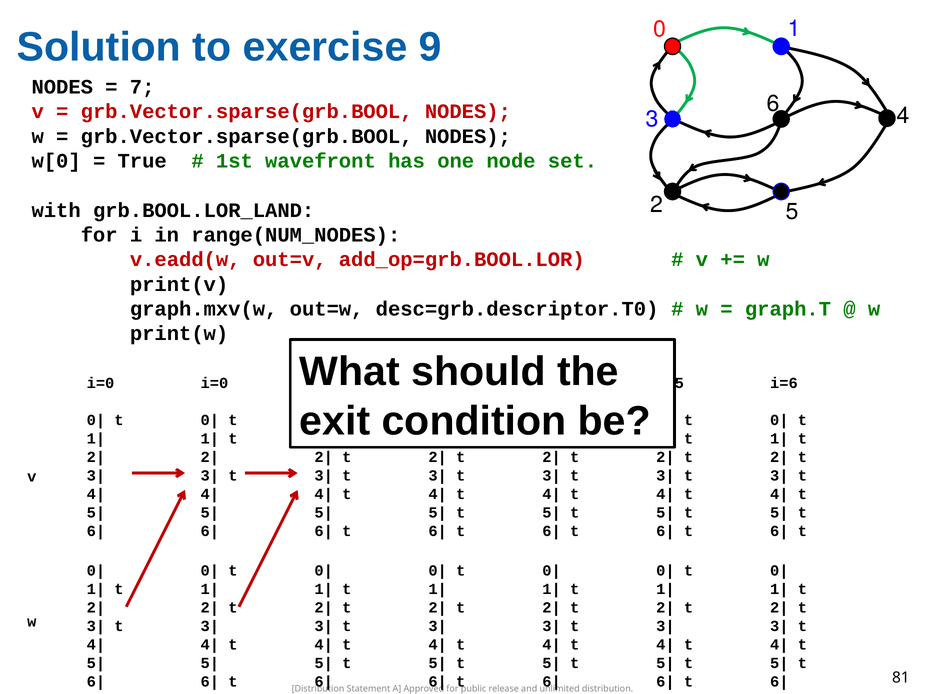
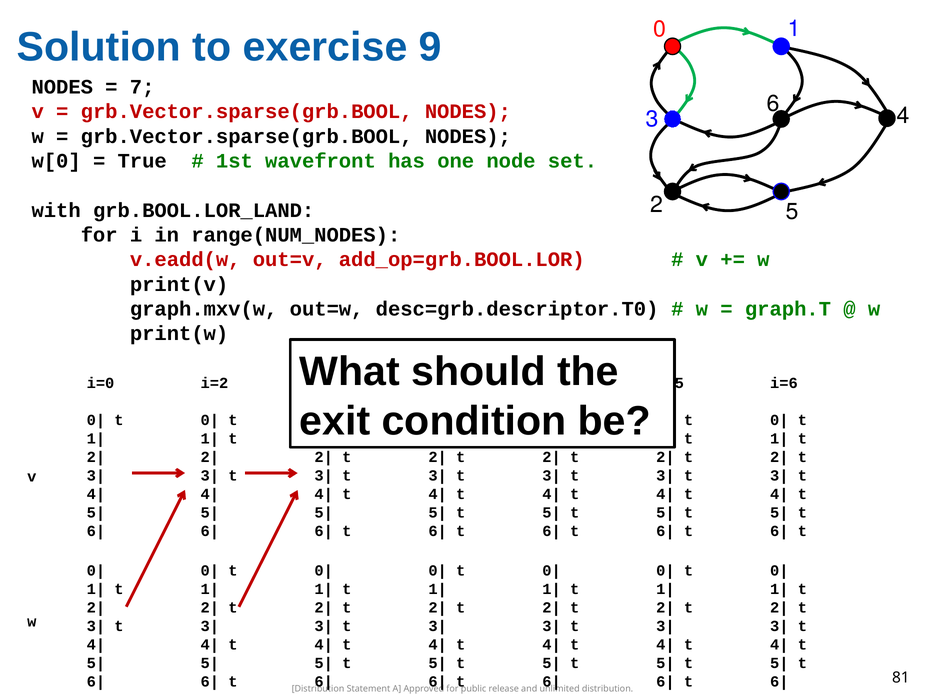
i=0 at (214, 383): i=0 -> i=2
